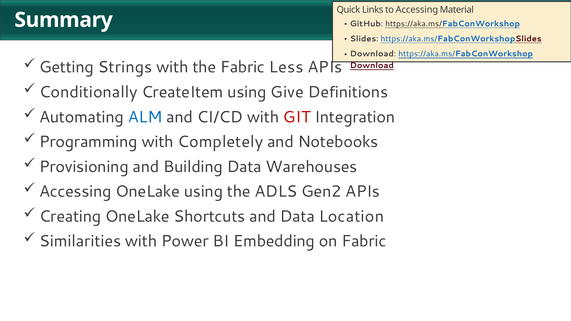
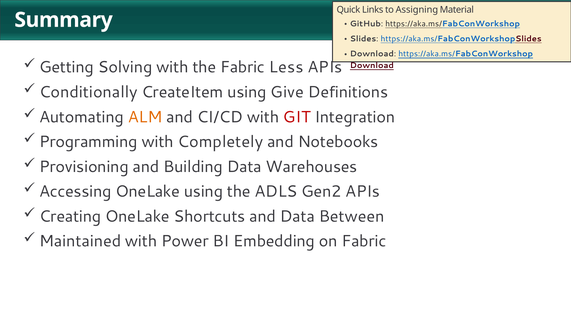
to Accessing: Accessing -> Assigning
Strings: Strings -> Solving
ALM colour: blue -> orange
Location: Location -> Between
Similarities: Similarities -> Maintained
